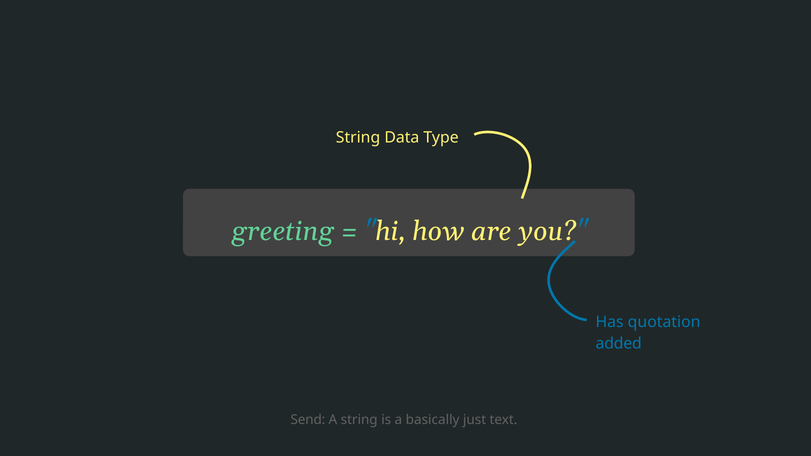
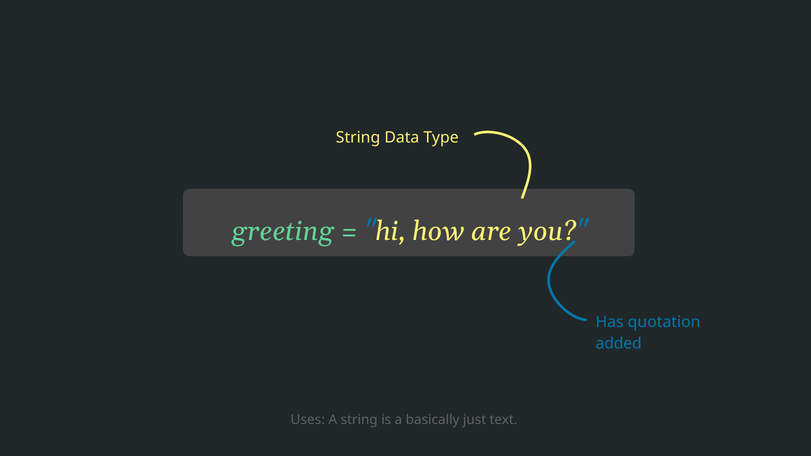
Send: Send -> Uses
